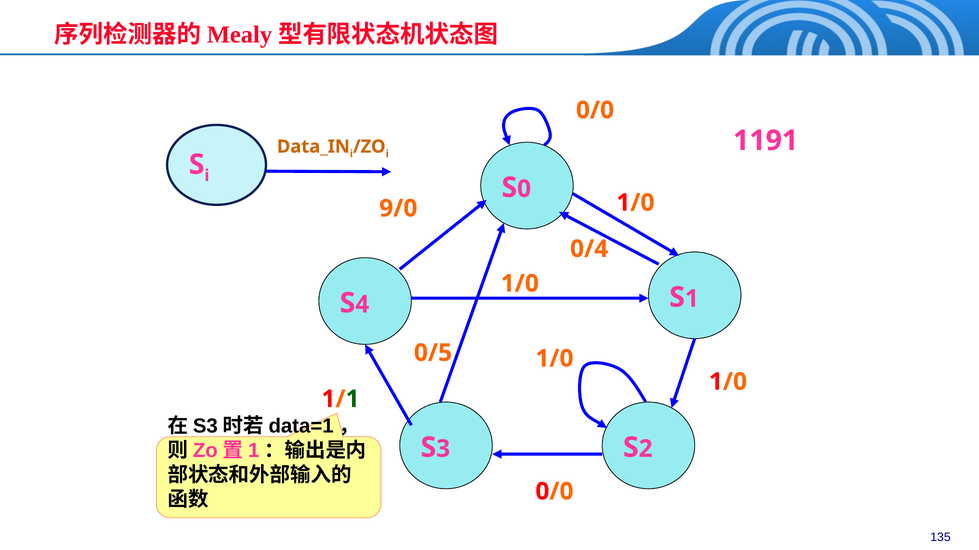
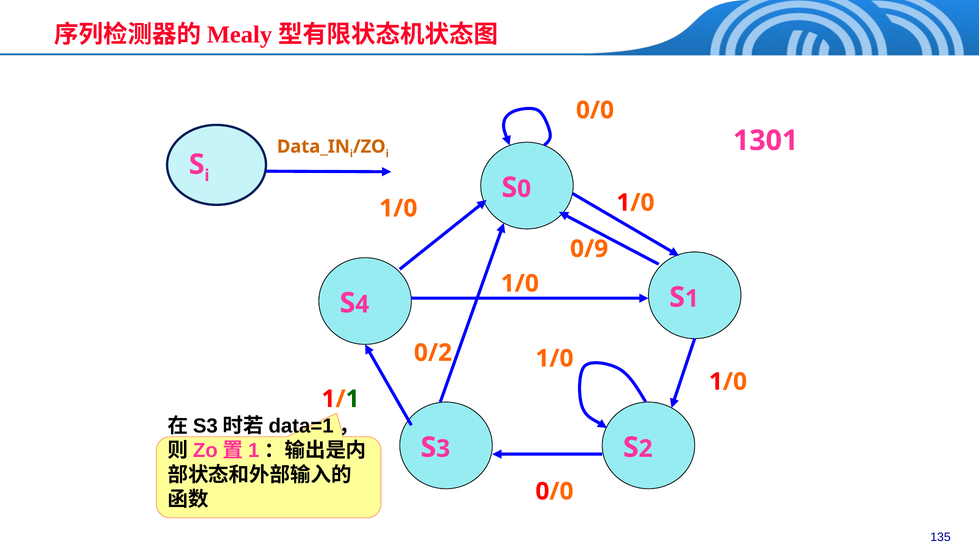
1191: 1191 -> 1301
9/0 at (398, 209): 9/0 -> 1/0
0/4: 0/4 -> 0/9
0/5: 0/5 -> 0/2
